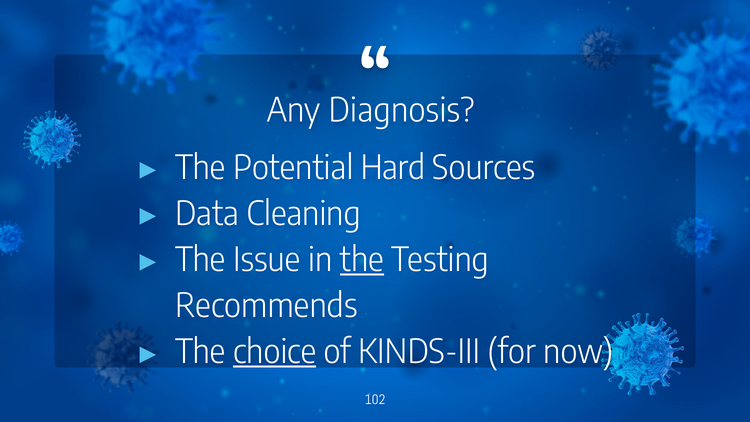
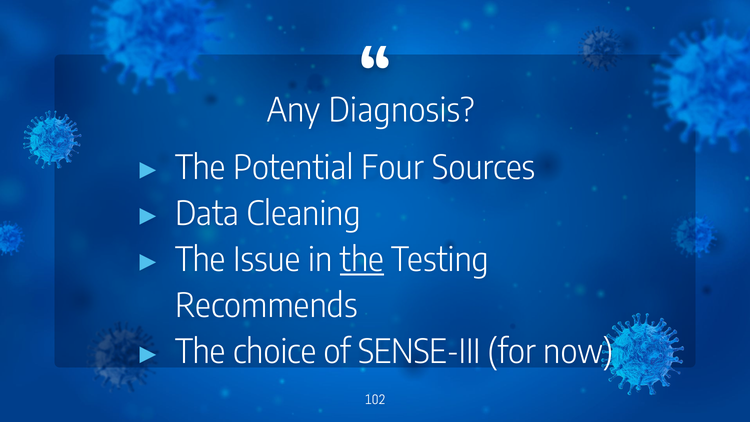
Hard: Hard -> Four
choice underline: present -> none
KINDS-III: KINDS-III -> SENSE-III
